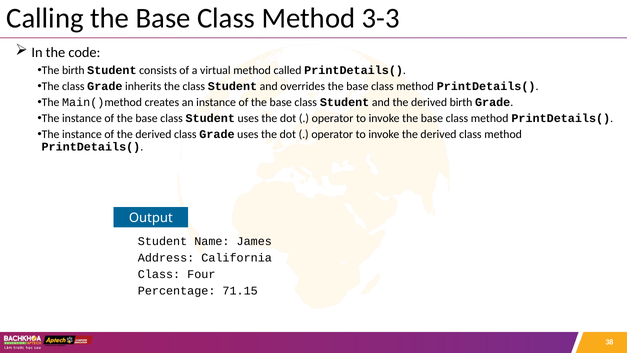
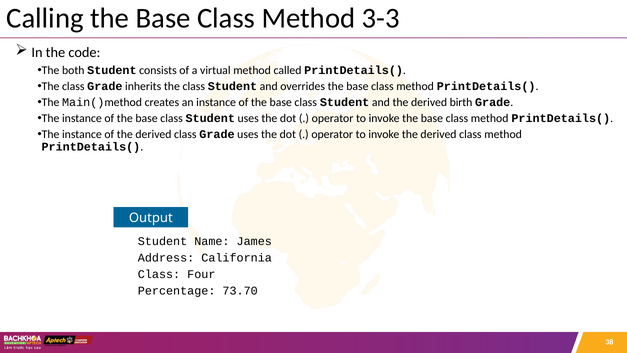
The birth: birth -> both
71.15: 71.15 -> 73.70
